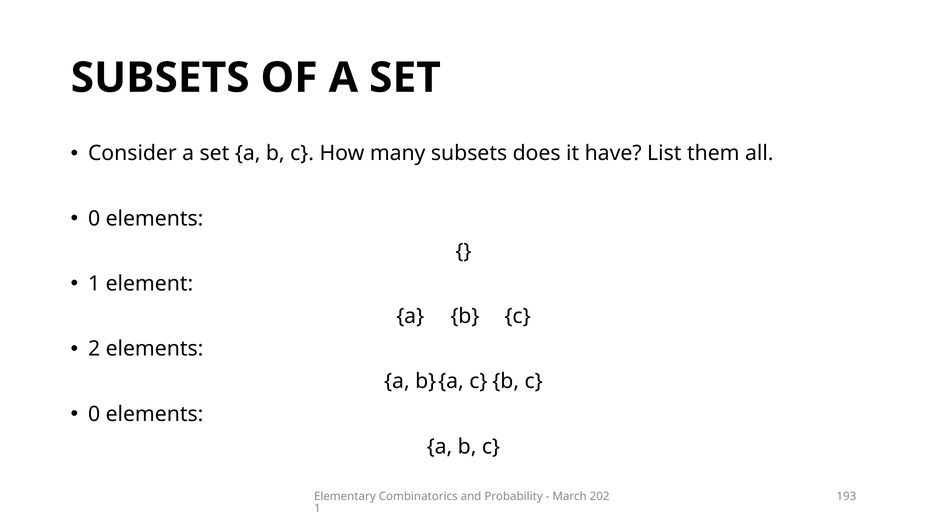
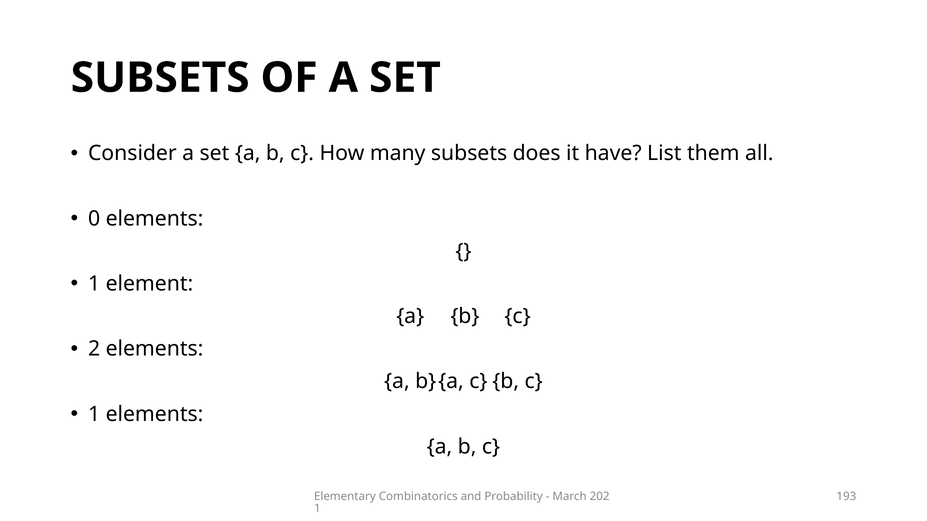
0 at (94, 414): 0 -> 1
